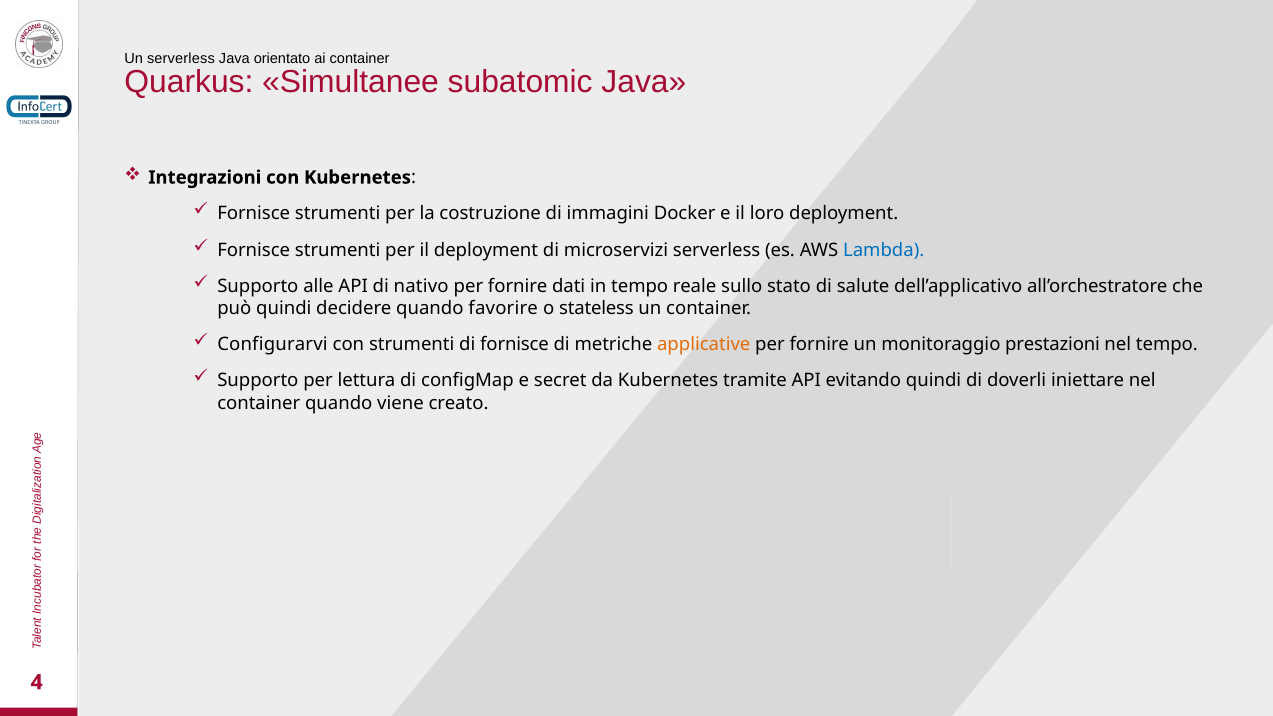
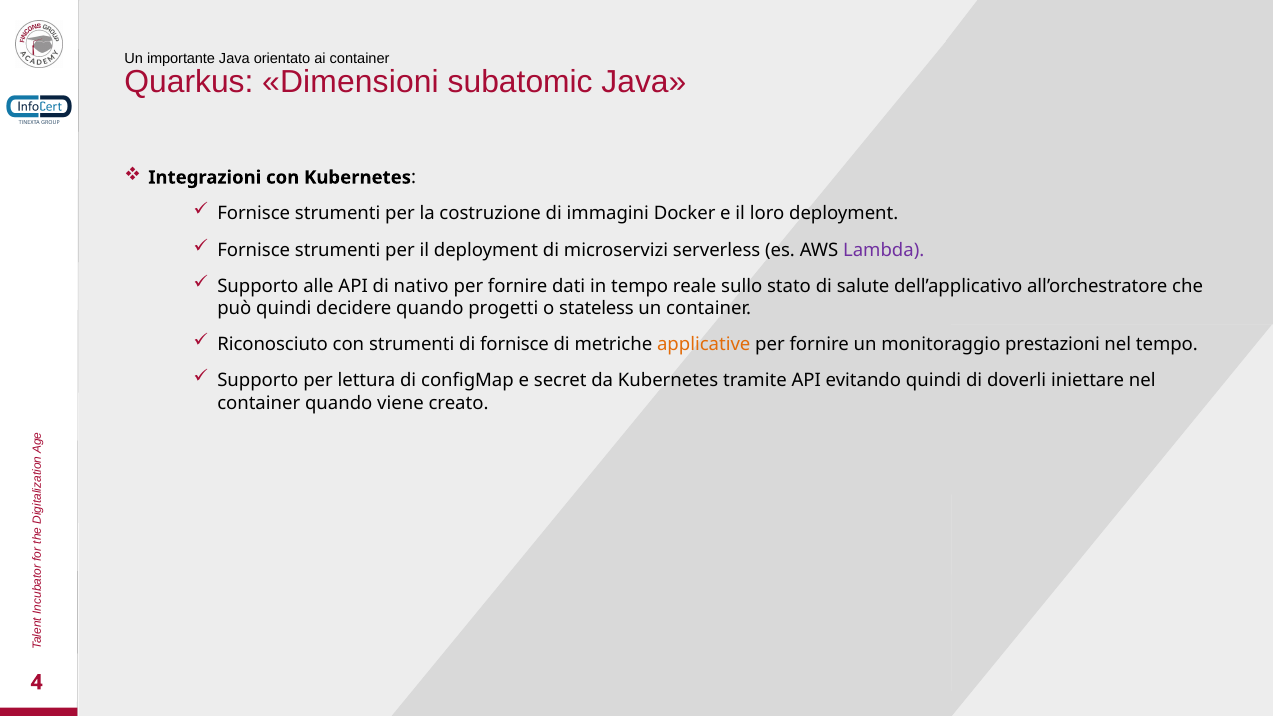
Un serverless: serverless -> importante
Simultanee: Simultanee -> Dimensioni
Lambda colour: blue -> purple
favorire: favorire -> progetti
Configurarvi: Configurarvi -> Riconosciuto
